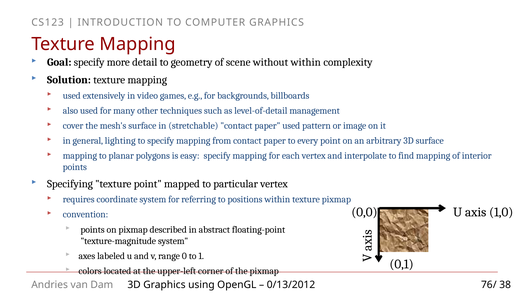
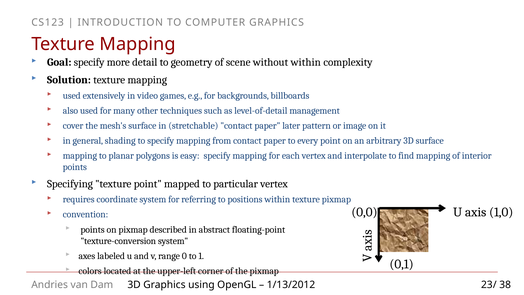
paper used: used -> later
lighting: lighting -> shading
texture-magnitude: texture-magnitude -> texture-conversion
0/13/2012: 0/13/2012 -> 1/13/2012
76: 76 -> 23
